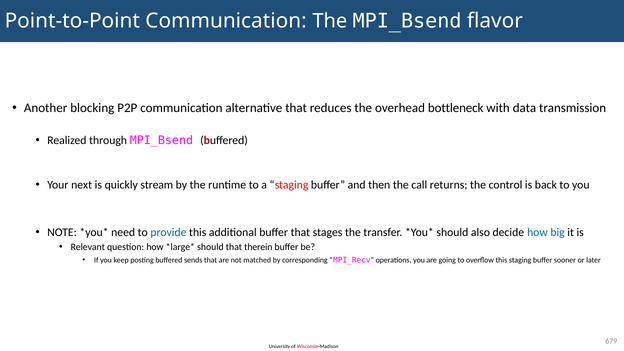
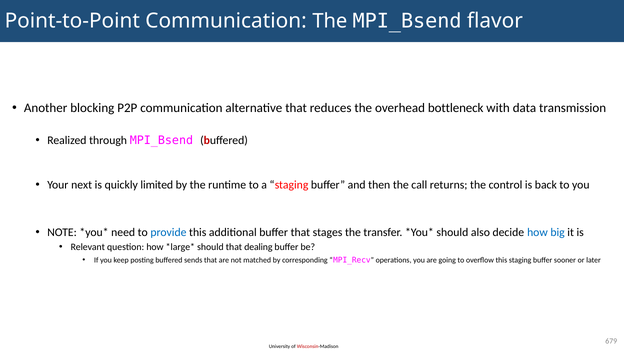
stream: stream -> limited
therein: therein -> dealing
